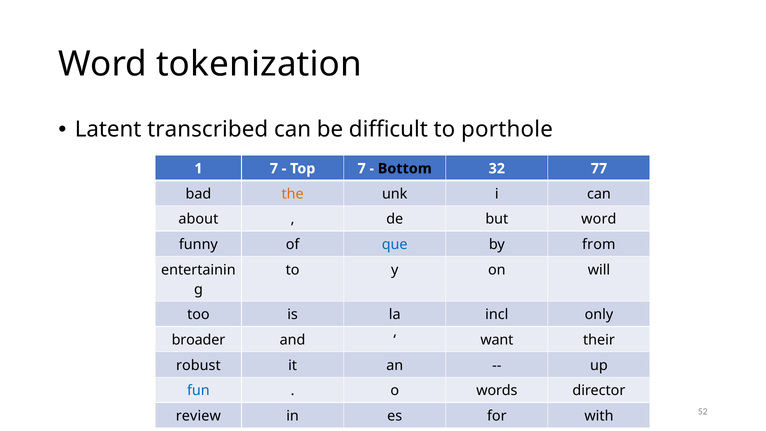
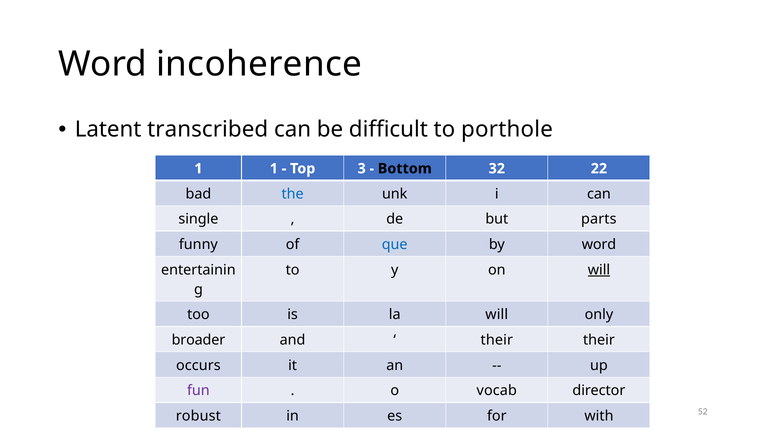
tokenization: tokenization -> incoherence
1 7: 7 -> 1
Top 7: 7 -> 3
77: 77 -> 22
the colour: orange -> blue
about: about -> single
but word: word -> parts
by from: from -> word
will at (599, 270) underline: none -> present
la incl: incl -> will
want at (497, 340): want -> their
robust: robust -> occurs
fun colour: blue -> purple
words: words -> vocab
review: review -> robust
